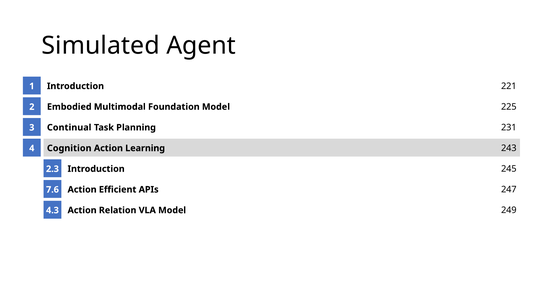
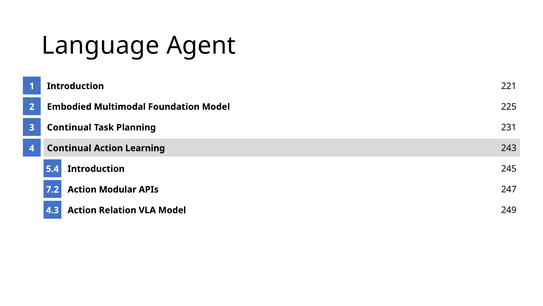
Simulated: Simulated -> Language
Cognition at (69, 148): Cognition -> Continual
2.3: 2.3 -> 5.4
Efficient: Efficient -> Modular
7.6: 7.6 -> 7.2
